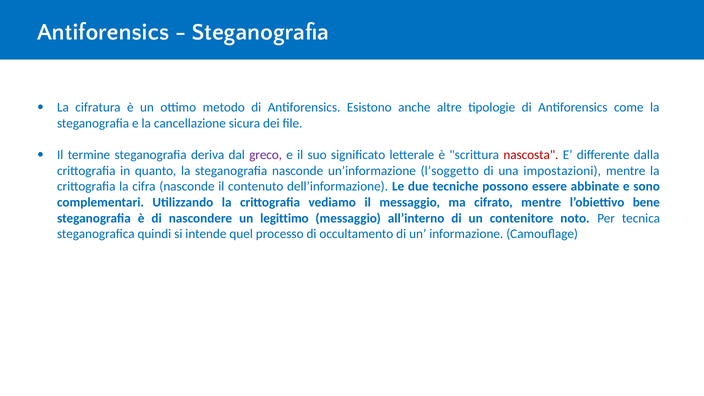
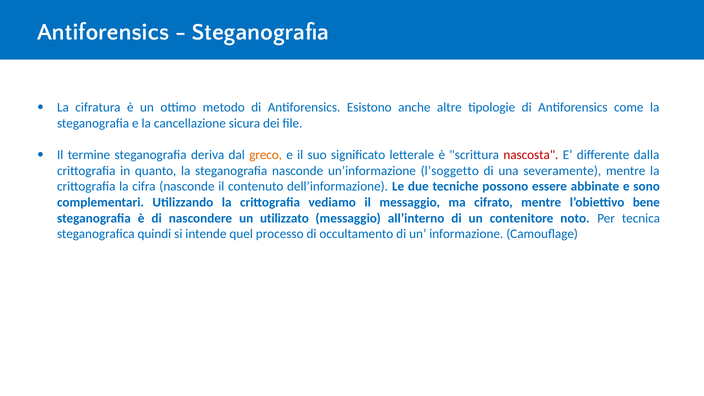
greco colour: purple -> orange
impostazioni: impostazioni -> severamente
legittimo: legittimo -> utilizzato
